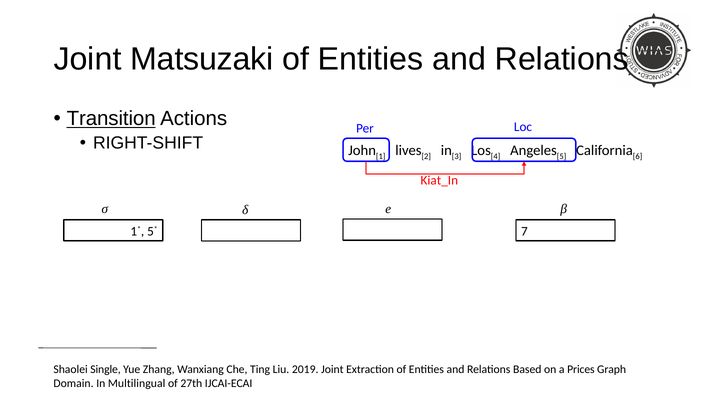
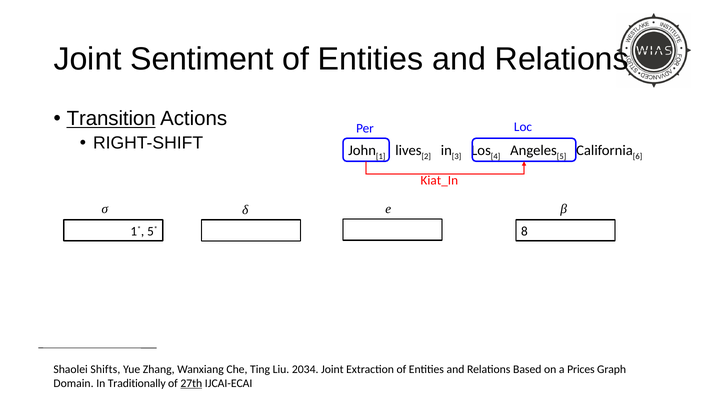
Matsuzaki: Matsuzaki -> Sentiment
7: 7 -> 8
Single: Single -> Shifts
2019: 2019 -> 2034
Multilingual: Multilingual -> Traditionally
27th underline: none -> present
